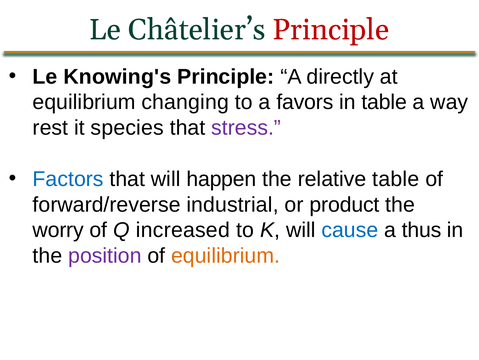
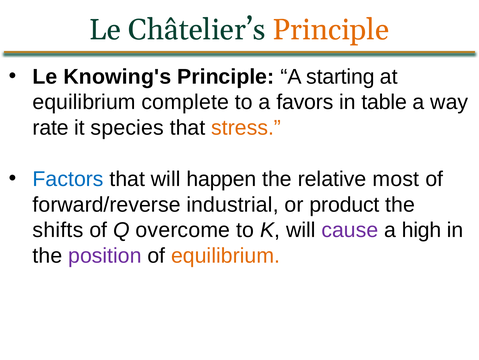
Principle at (331, 30) colour: red -> orange
directly: directly -> starting
changing: changing -> complete
rest: rest -> rate
stress colour: purple -> orange
relative table: table -> most
worry: worry -> shifts
increased: increased -> overcome
cause colour: blue -> purple
thus: thus -> high
